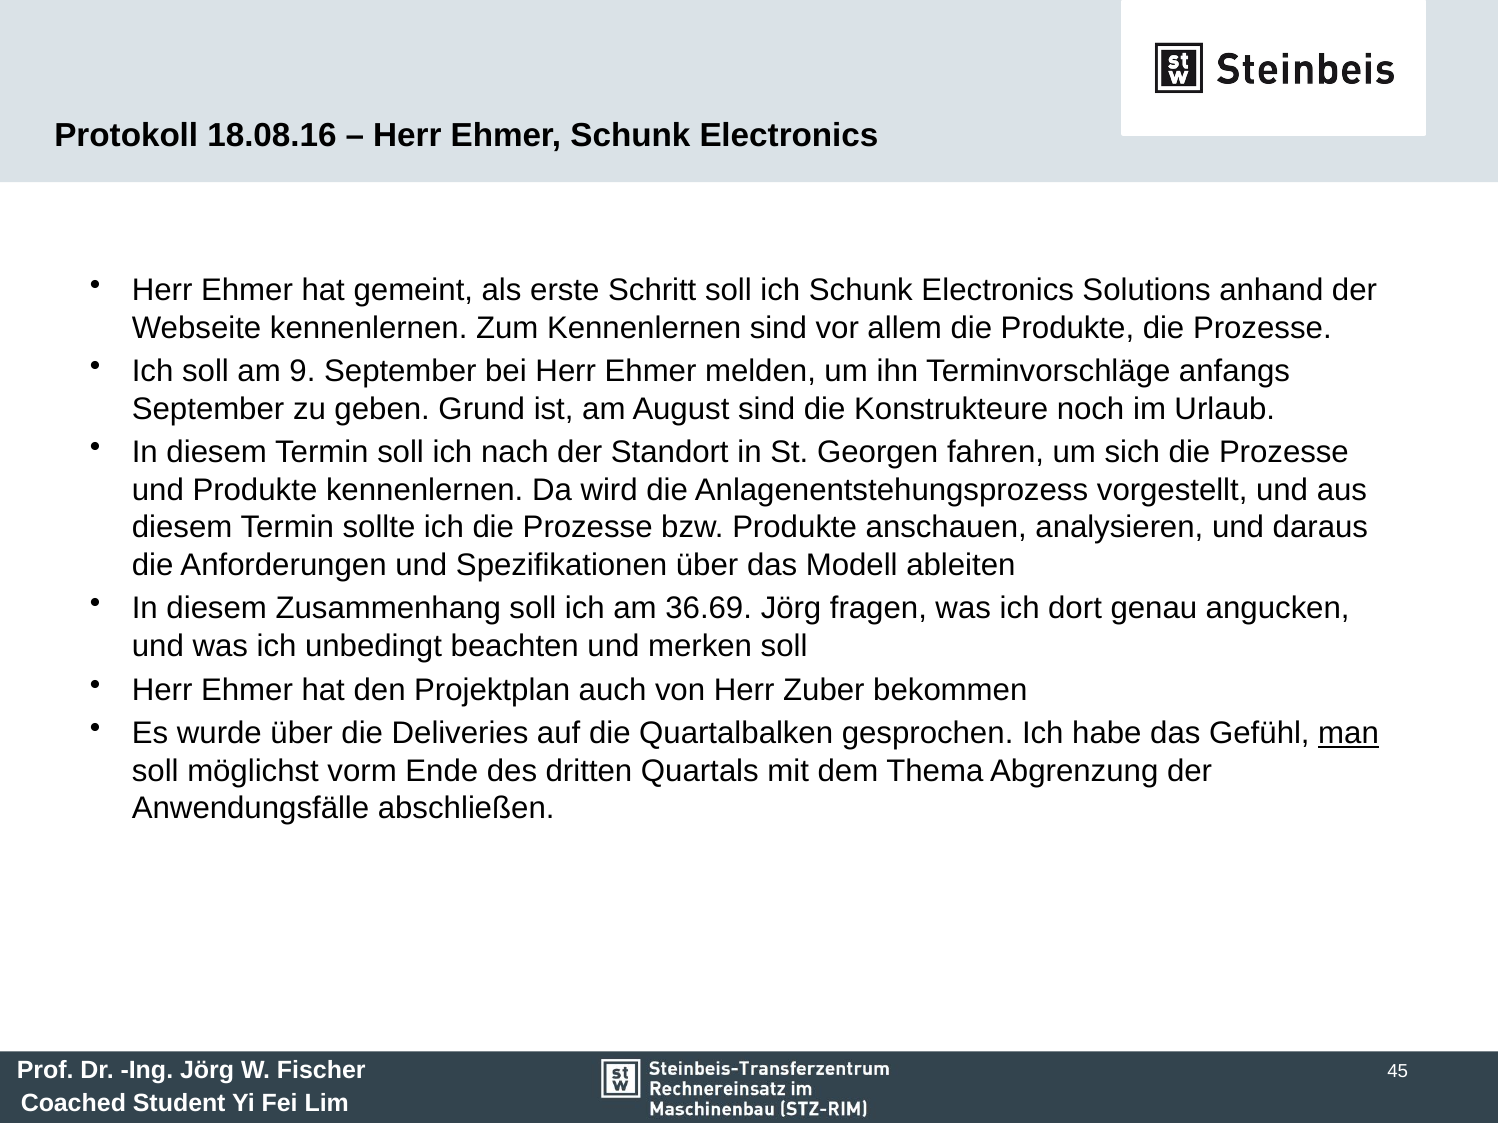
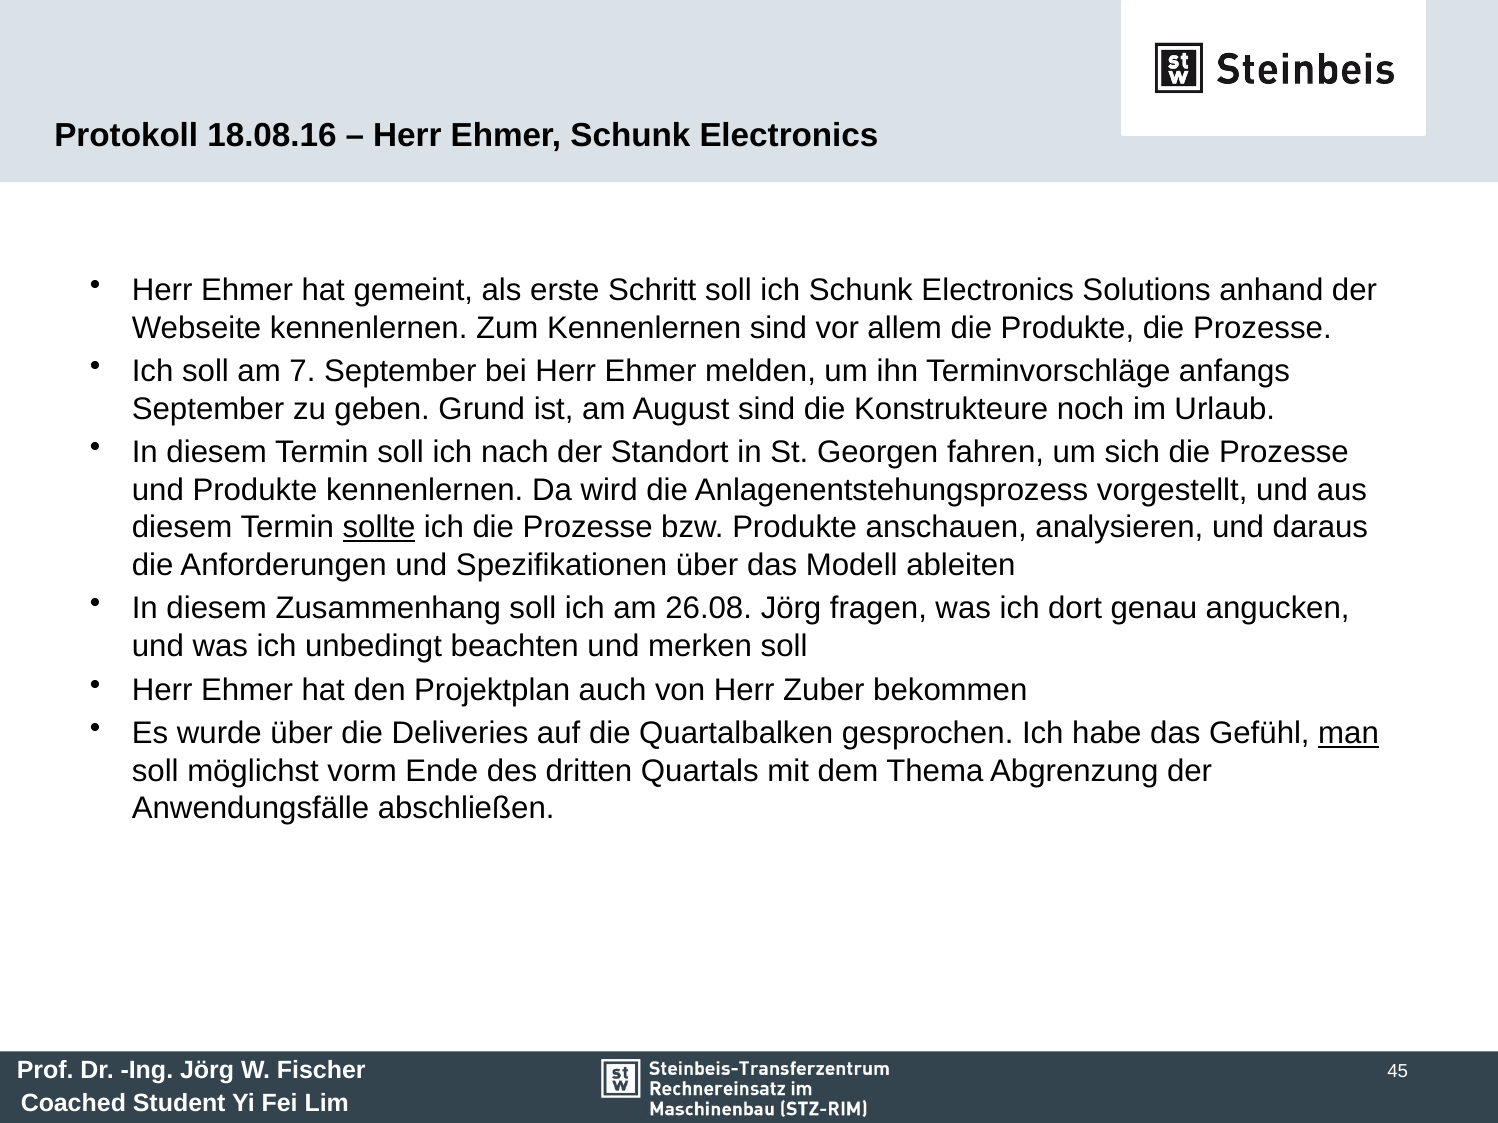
9: 9 -> 7
sollte underline: none -> present
36.69: 36.69 -> 26.08
